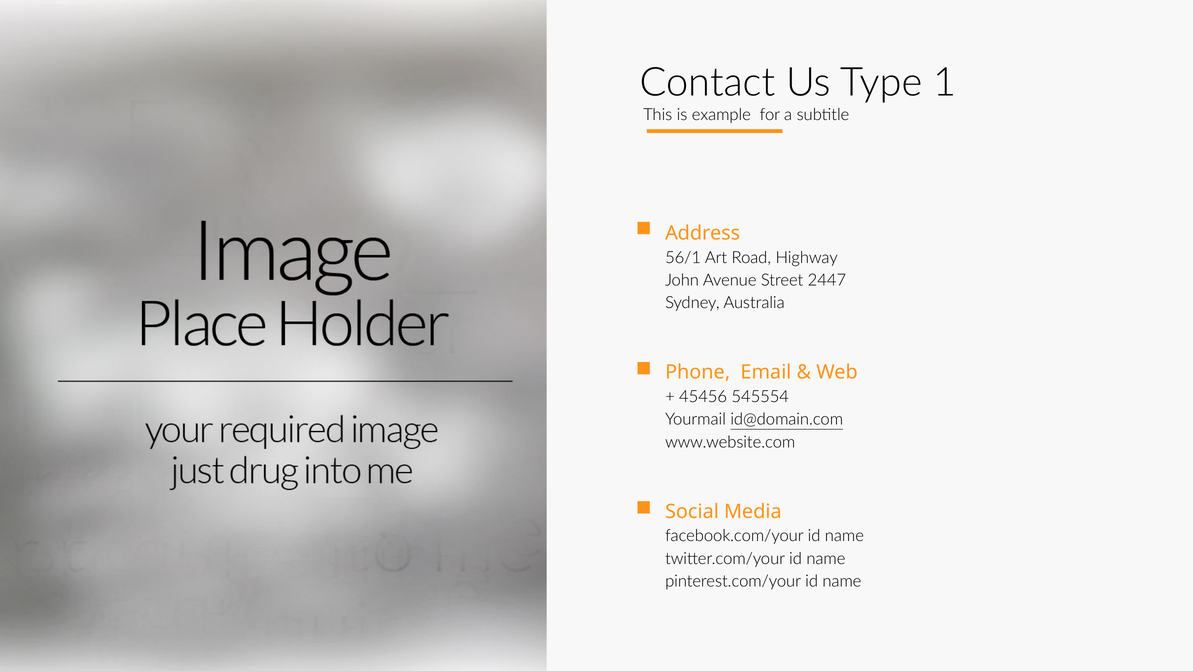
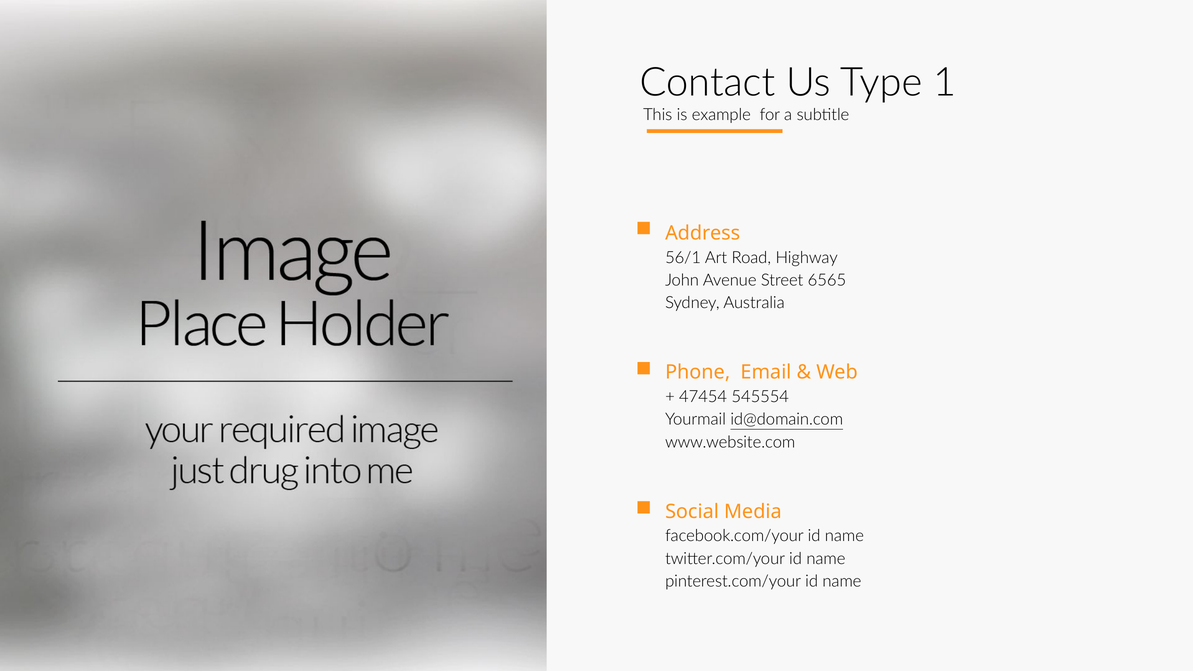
2447: 2447 -> 6565
45456: 45456 -> 47454
